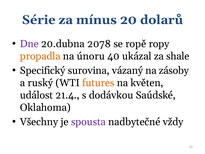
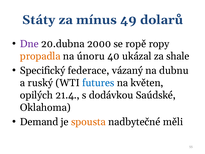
Série: Série -> Státy
20: 20 -> 49
2078: 2078 -> 2000
surovina: surovina -> federace
zásoby: zásoby -> dubnu
futures colour: orange -> blue
událost: událost -> opilých
Všechny: Všechny -> Demand
spousta colour: purple -> orange
vždy: vždy -> měli
